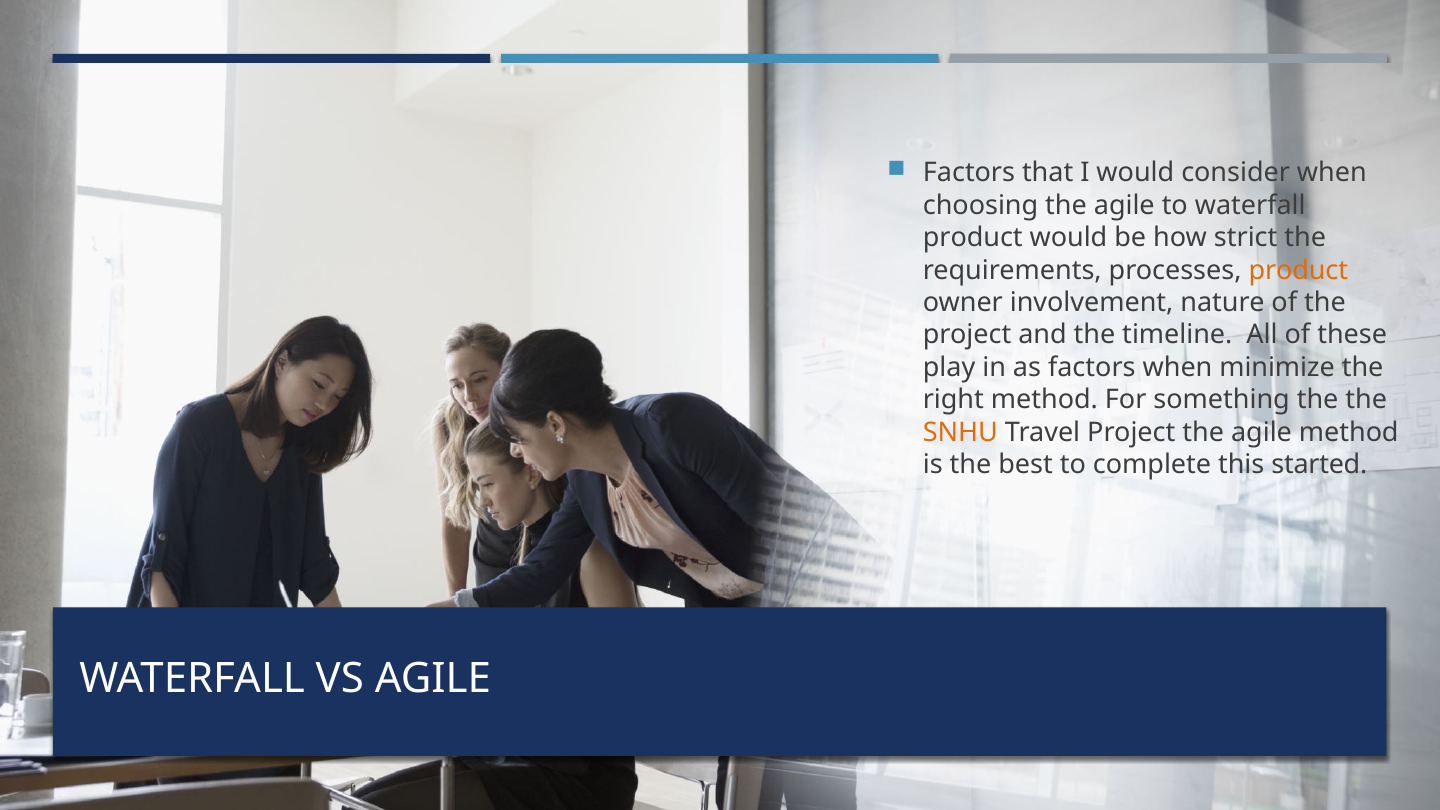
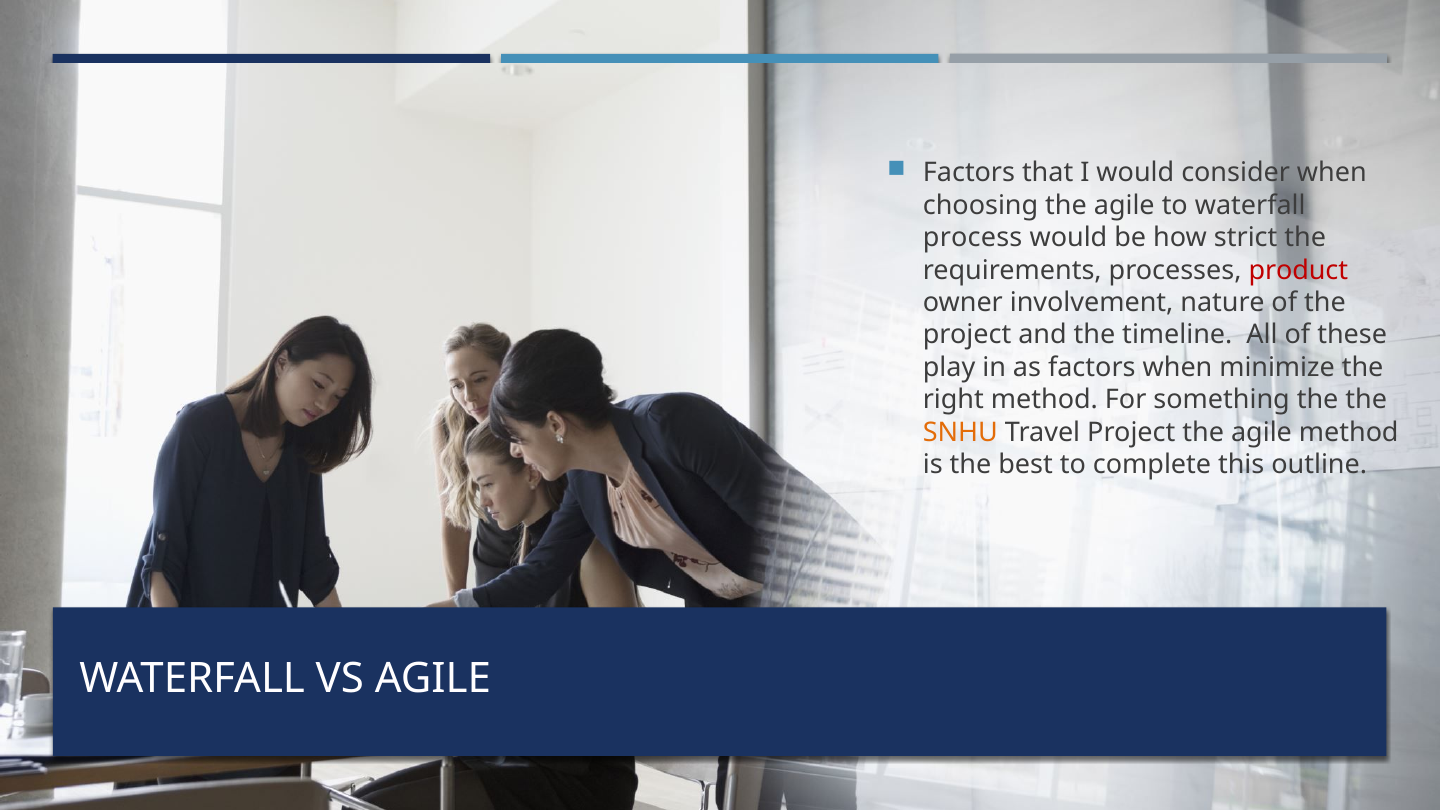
product at (973, 238): product -> process
product at (1298, 270) colour: orange -> red
started: started -> outline
